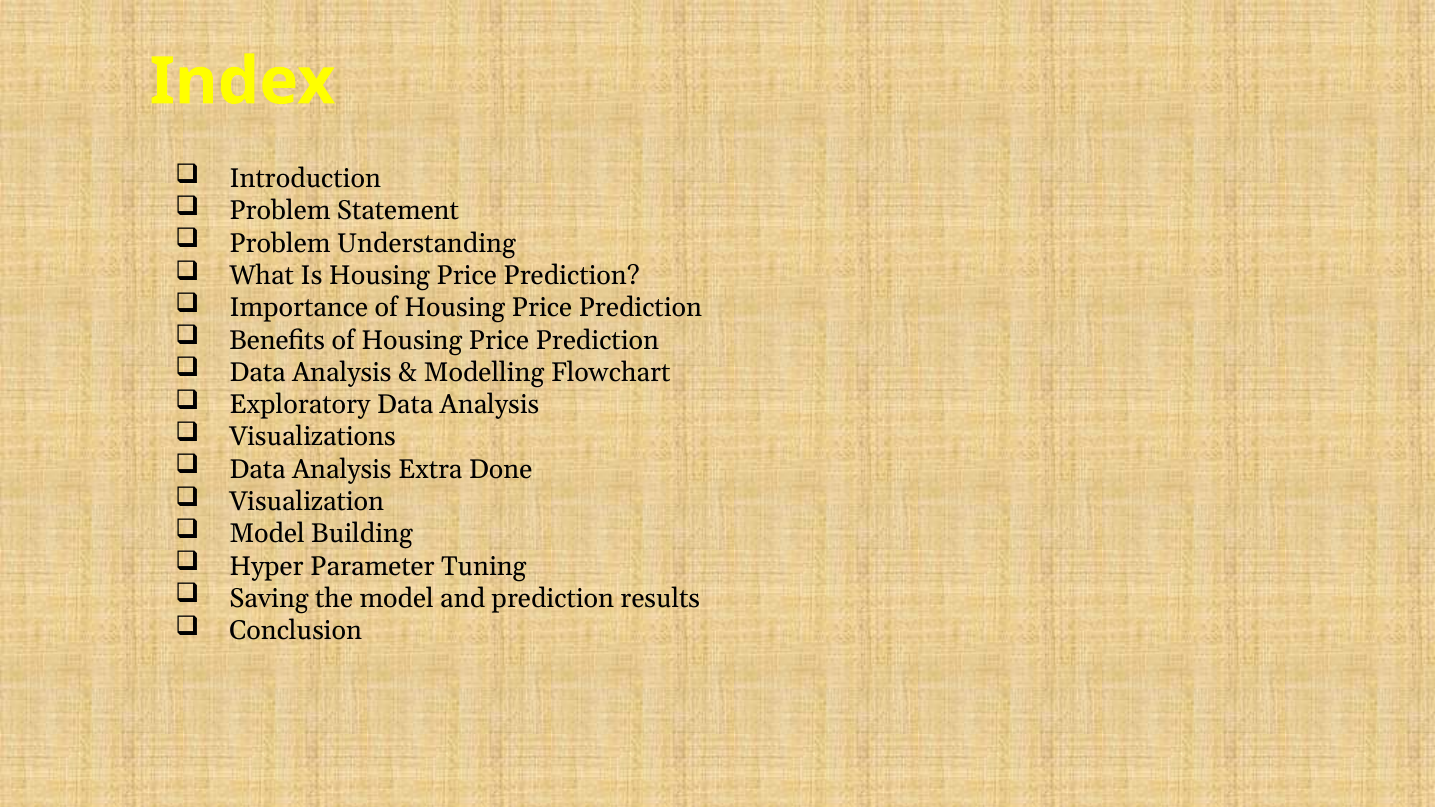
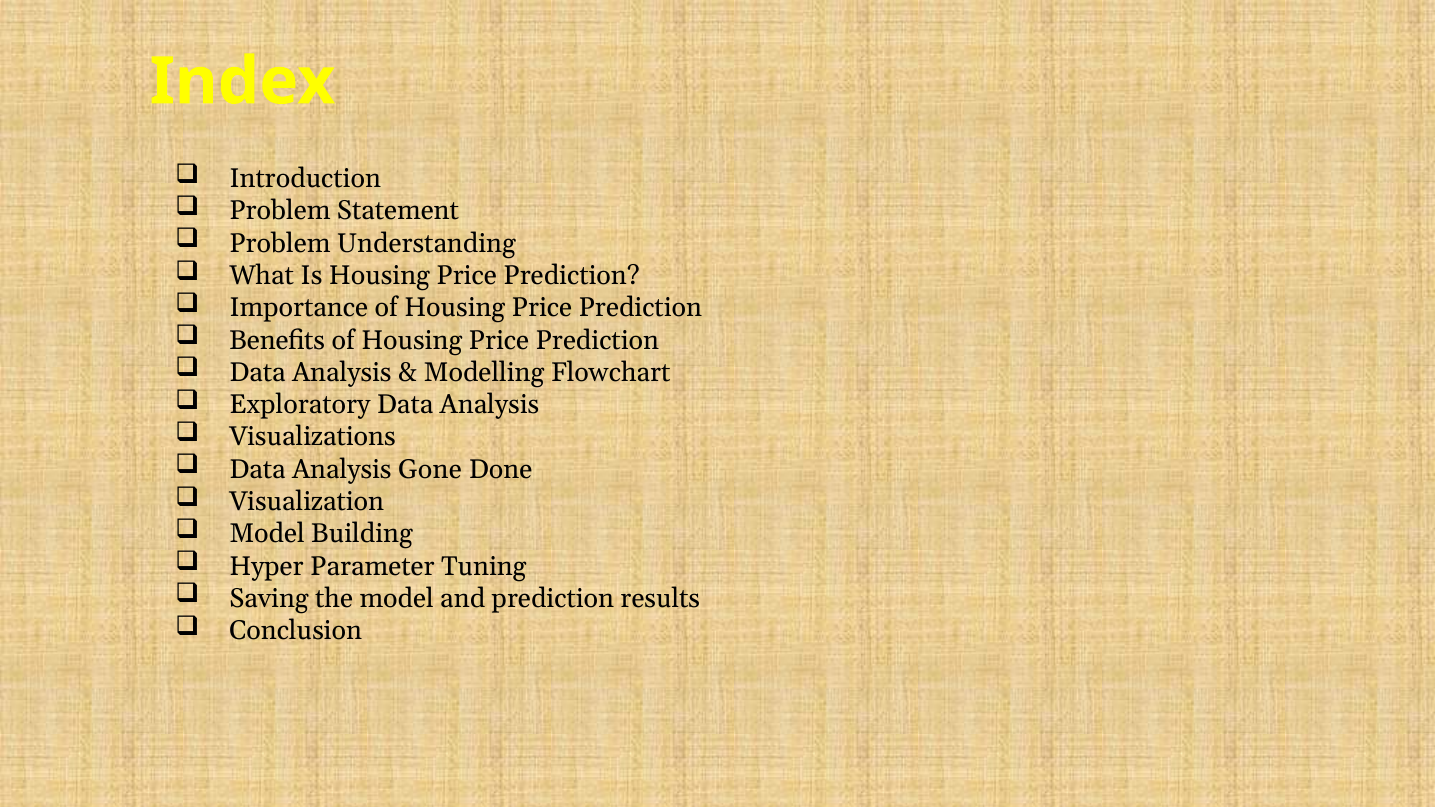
Extra: Extra -> Gone
